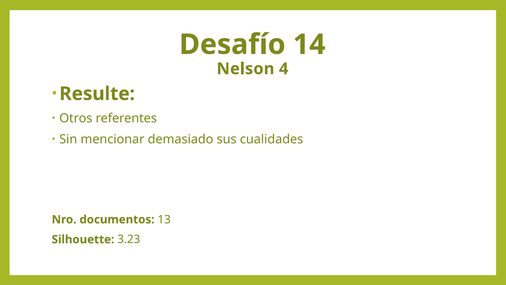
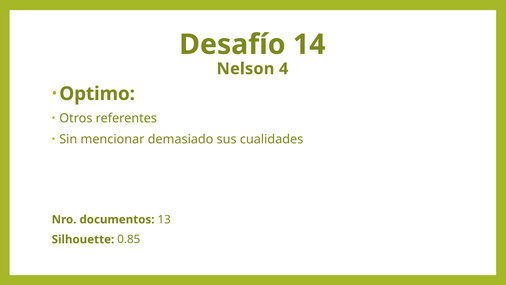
Resulte: Resulte -> Optimo
3.23: 3.23 -> 0.85
